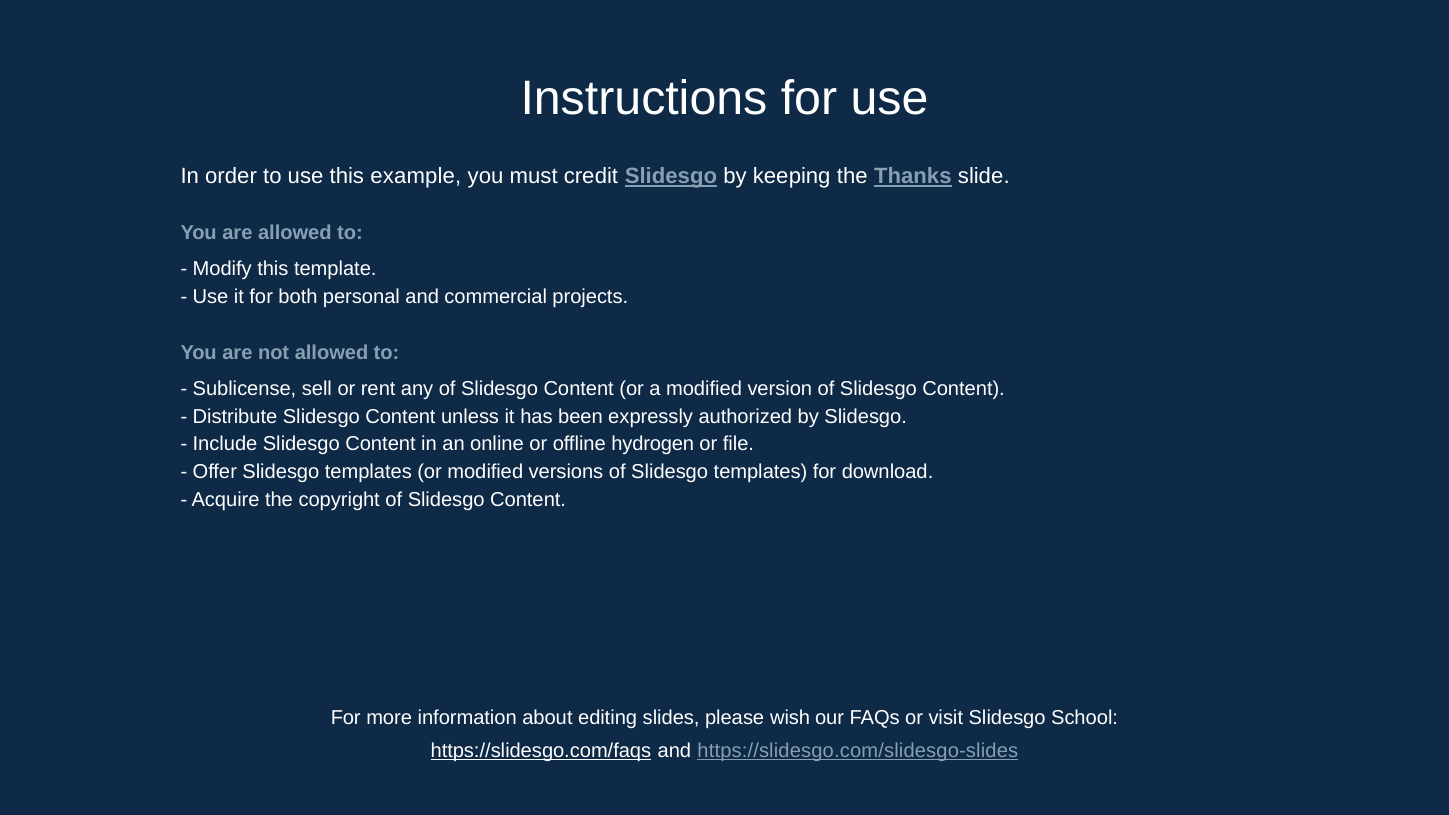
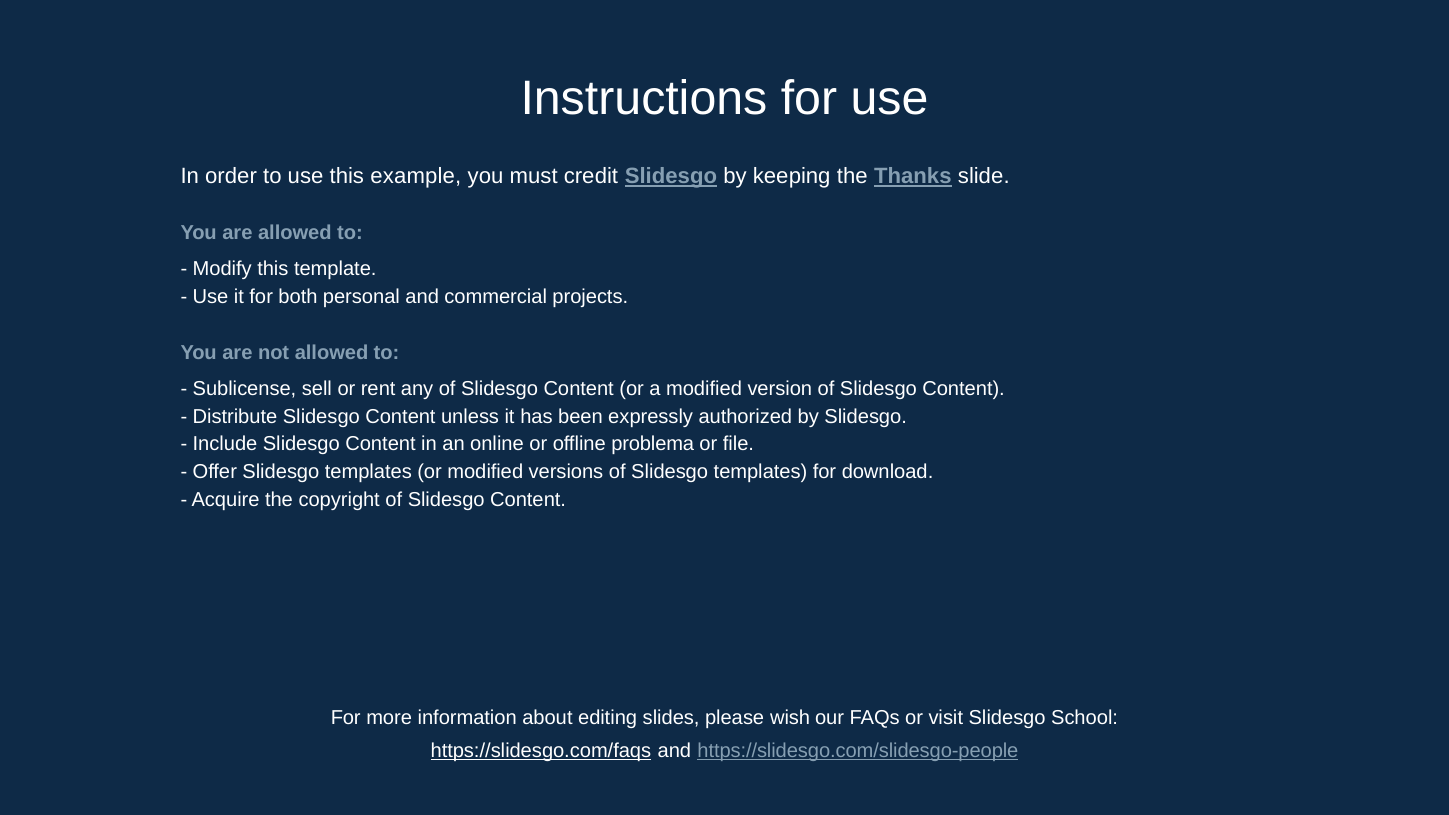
hydrogen: hydrogen -> problema
https://slidesgo.com/slidesgo-slides: https://slidesgo.com/slidesgo-slides -> https://slidesgo.com/slidesgo-people
